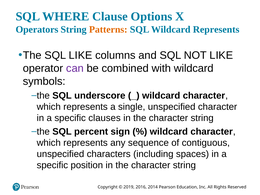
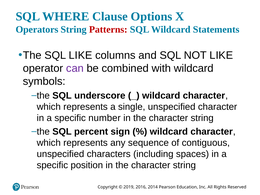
Patterns colour: orange -> red
Wildcard Represents: Represents -> Statements
clauses: clauses -> number
